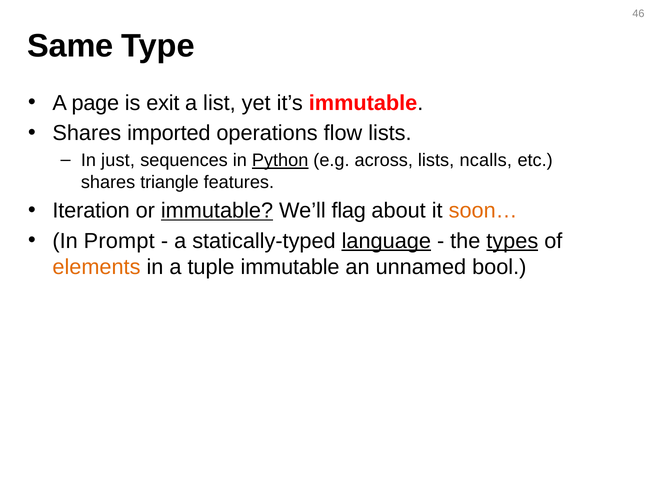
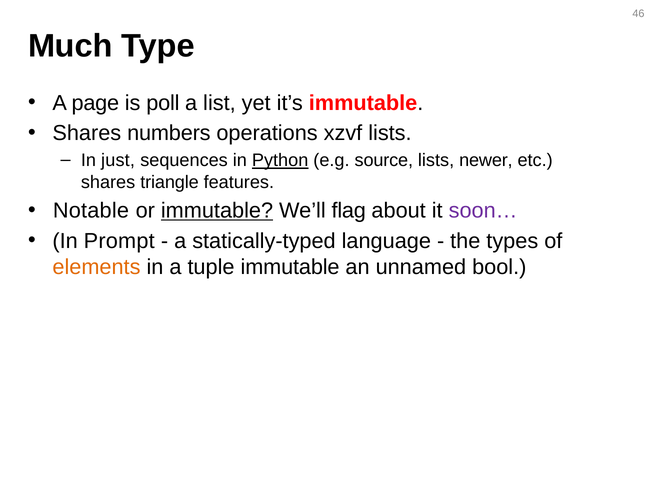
Same: Same -> Much
exit: exit -> poll
imported: imported -> numbers
flow: flow -> xzvf
across: across -> source
ncalls: ncalls -> newer
Iteration: Iteration -> Notable
soon… colour: orange -> purple
language underline: present -> none
types underline: present -> none
